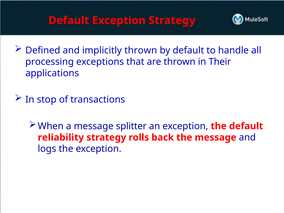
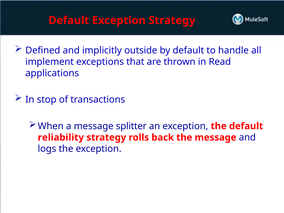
implicitly thrown: thrown -> outside
processing: processing -> implement
Their: Their -> Read
